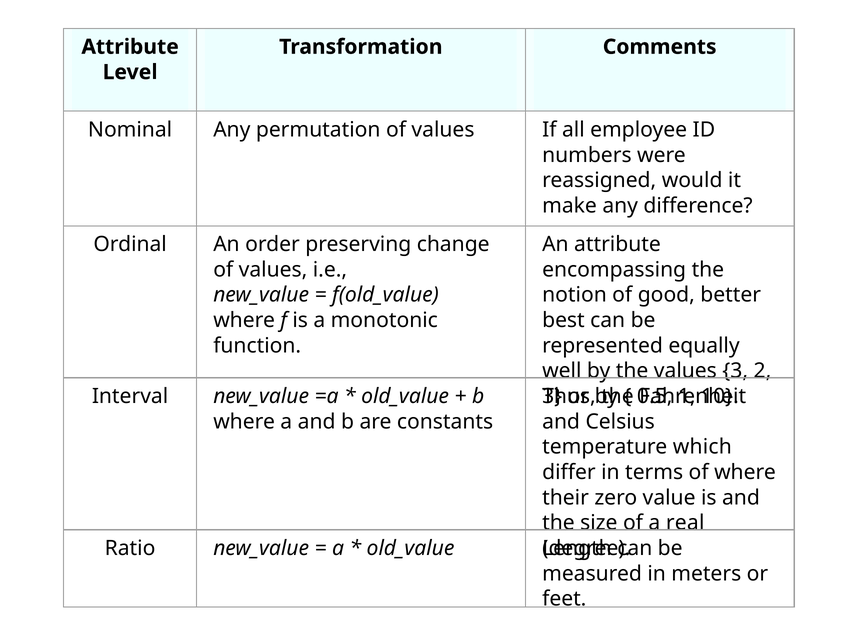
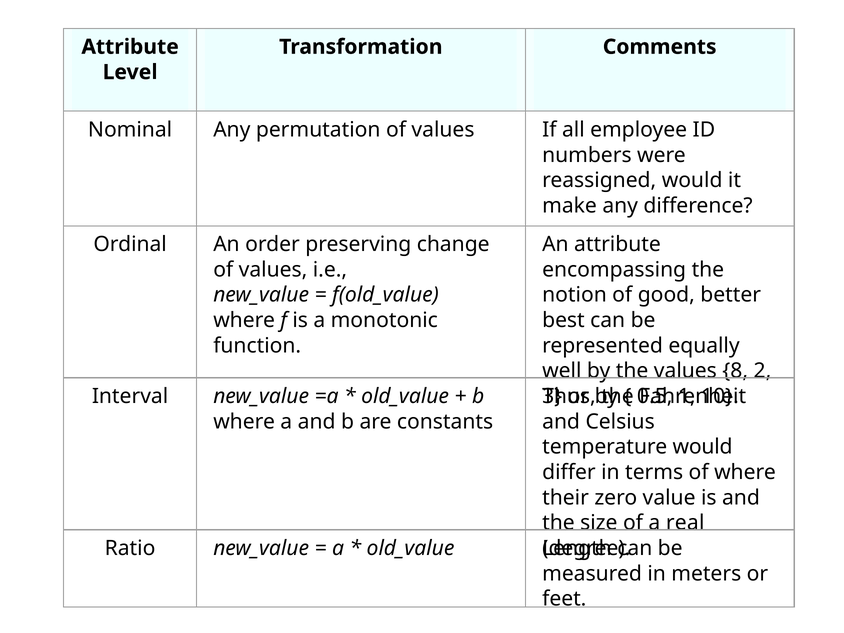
values 3: 3 -> 8
temperature which: which -> would
